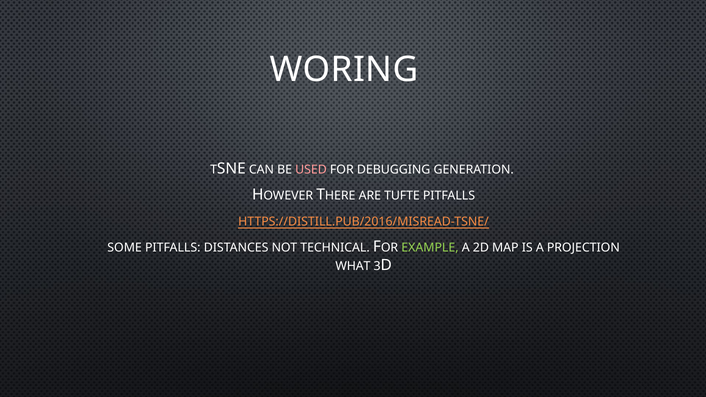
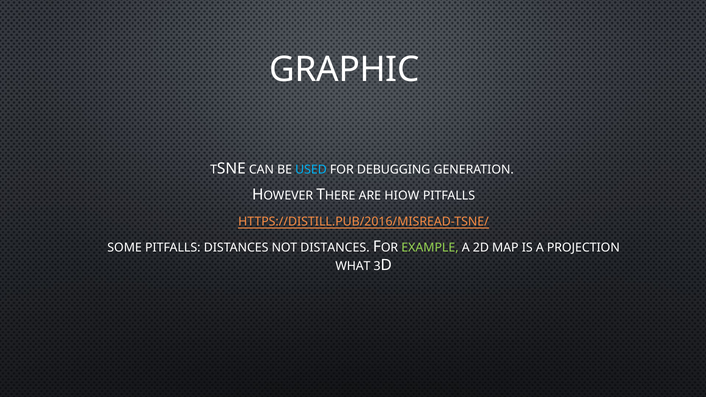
WORING: WORING -> GRAPHIC
USED colour: pink -> light blue
TUFTE: TUFTE -> HIOW
NOT TECHNICAL: TECHNICAL -> DISTANCES
